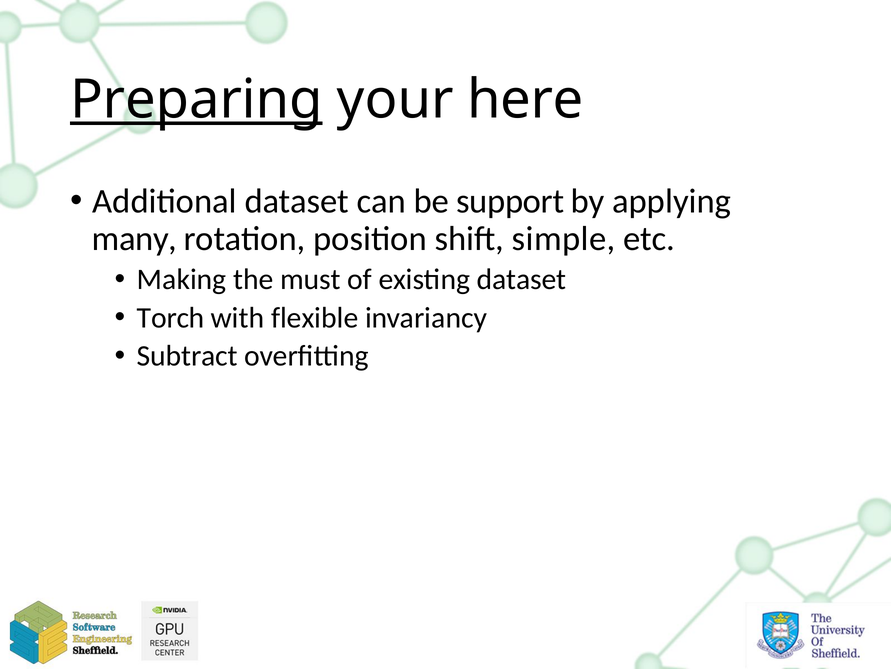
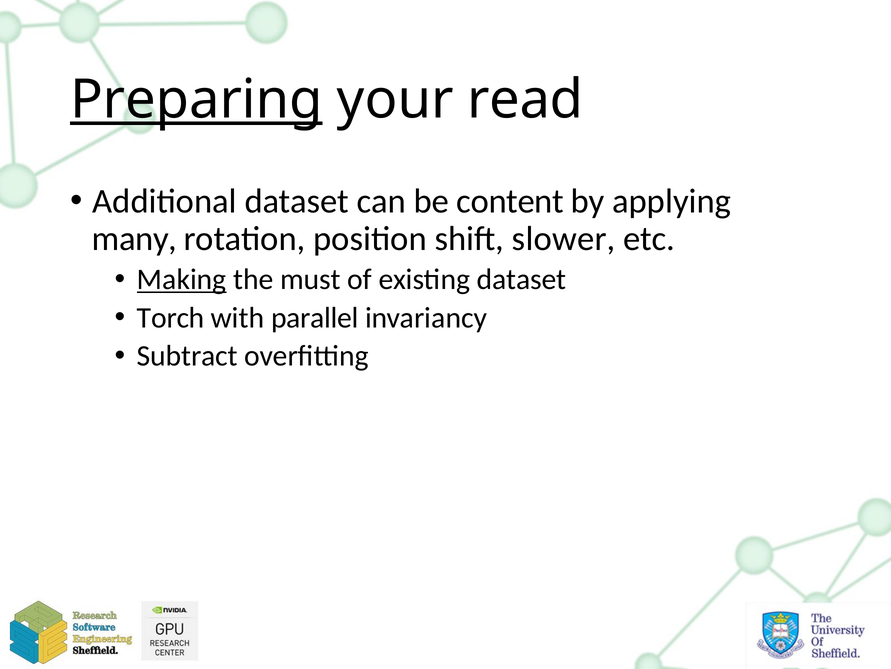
here: here -> read
support: support -> content
simple: simple -> slower
Making underline: none -> present
flexible: flexible -> parallel
